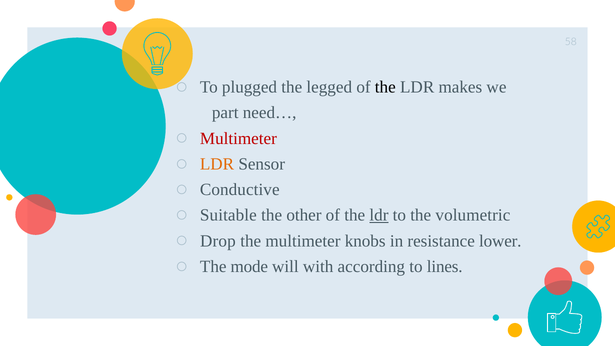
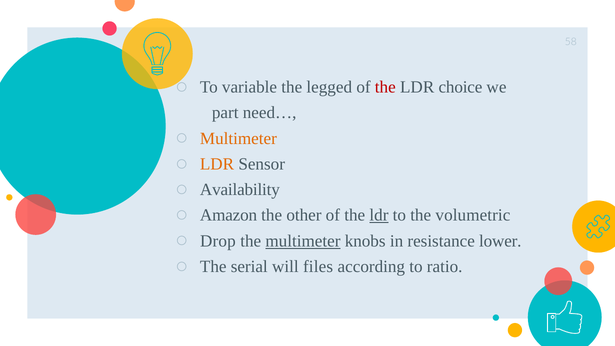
plugged: plugged -> variable
the at (385, 87) colour: black -> red
makes: makes -> choice
Multimeter at (238, 138) colour: red -> orange
Conductive: Conductive -> Availability
Suitable: Suitable -> Amazon
multimeter at (303, 241) underline: none -> present
mode: mode -> serial
with: with -> files
lines: lines -> ratio
